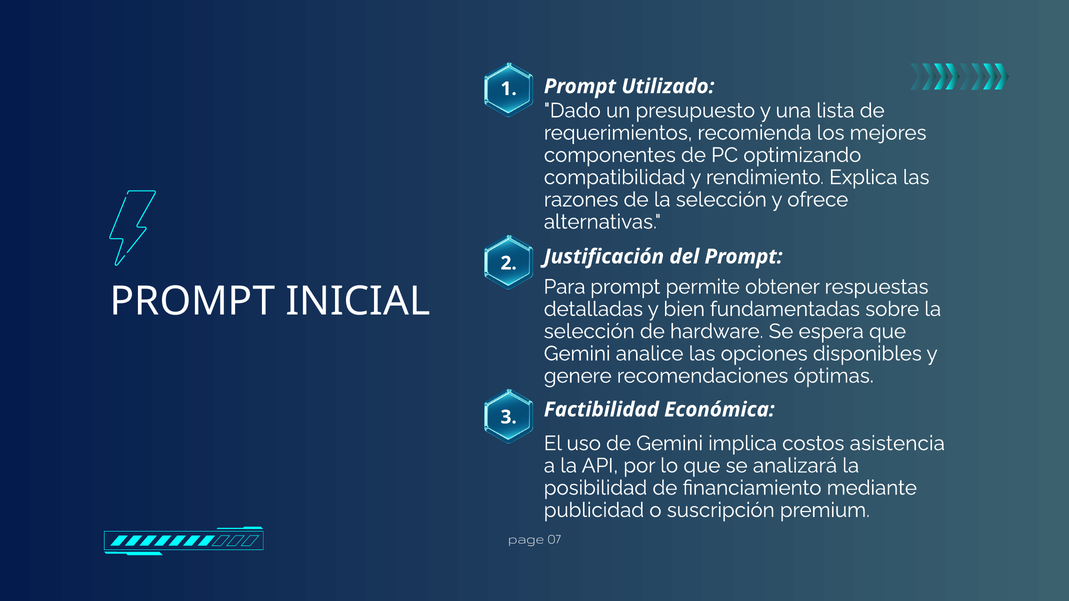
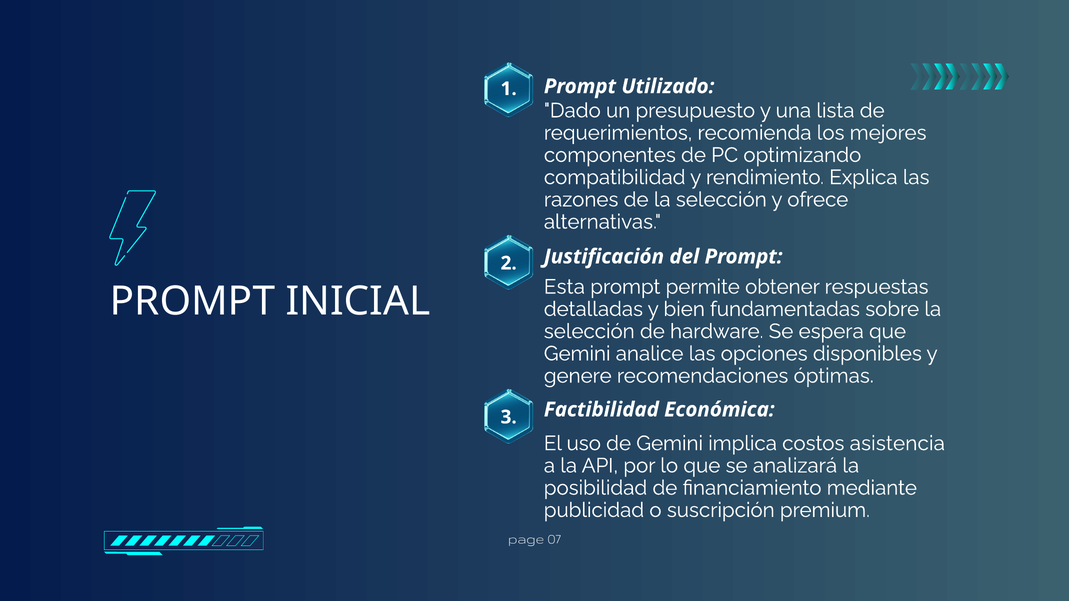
Para: Para -> Esta
